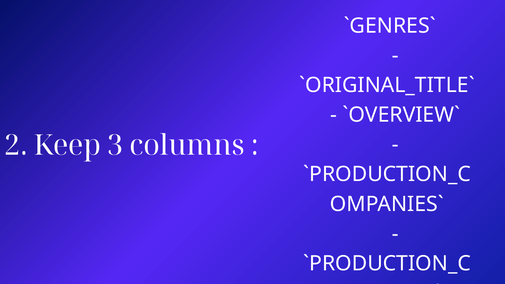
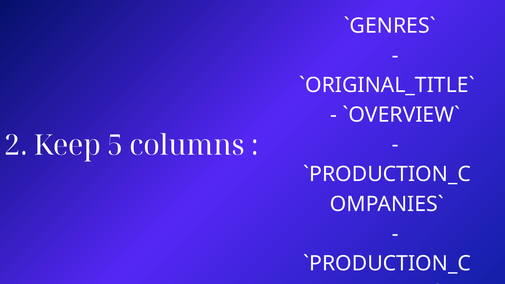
3: 3 -> 5
